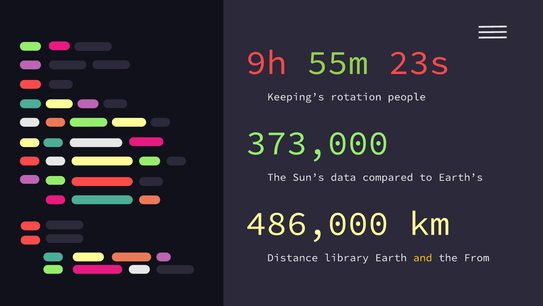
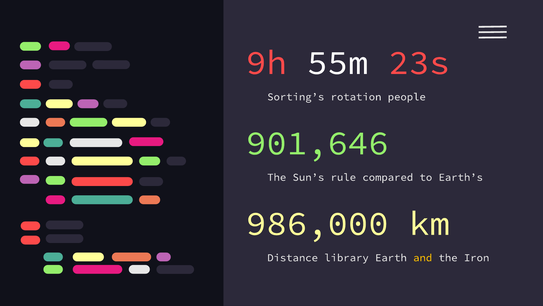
55m colour: light green -> white
Keeping’s: Keeping’s -> Sorting’s
373,000: 373,000 -> 901,646
data: data -> rule
486,000: 486,000 -> 986,000
From: From -> Iron
